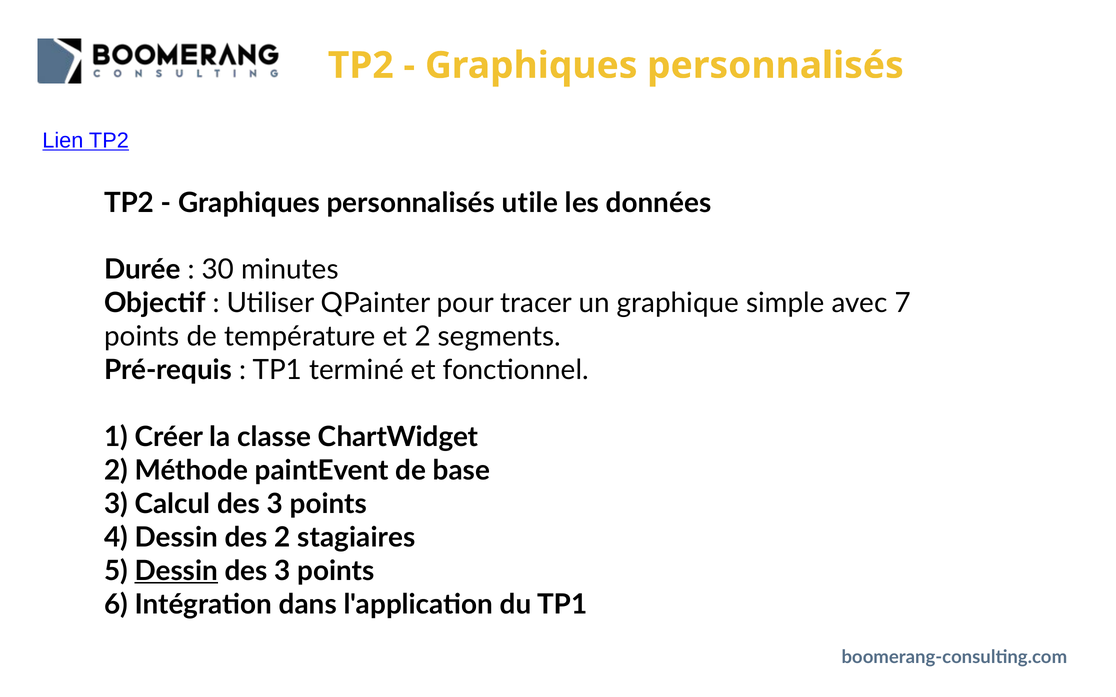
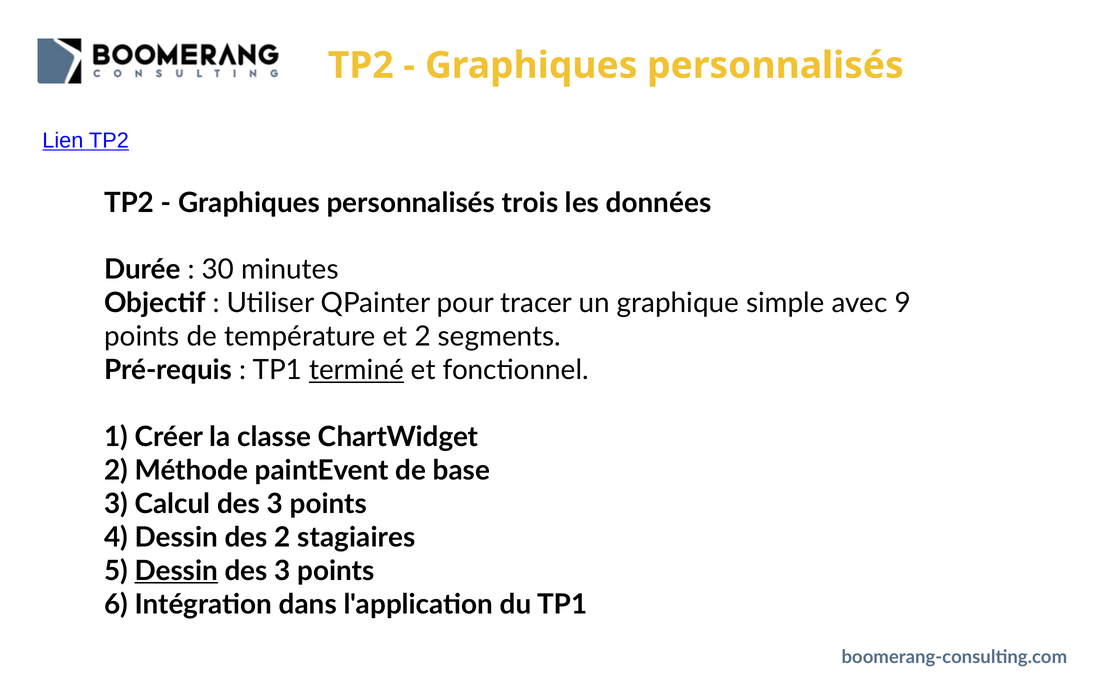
utile: utile -> trois
7: 7 -> 9
terminé underline: none -> present
